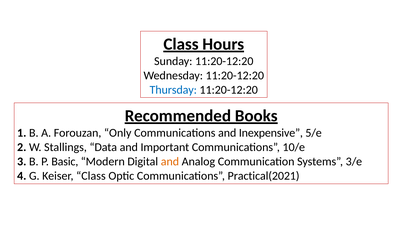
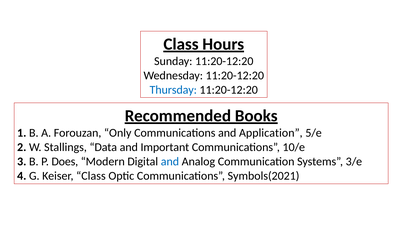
Inexpensive: Inexpensive -> Application
Basic: Basic -> Does
and at (170, 162) colour: orange -> blue
Practical(2021: Practical(2021 -> Symbols(2021
